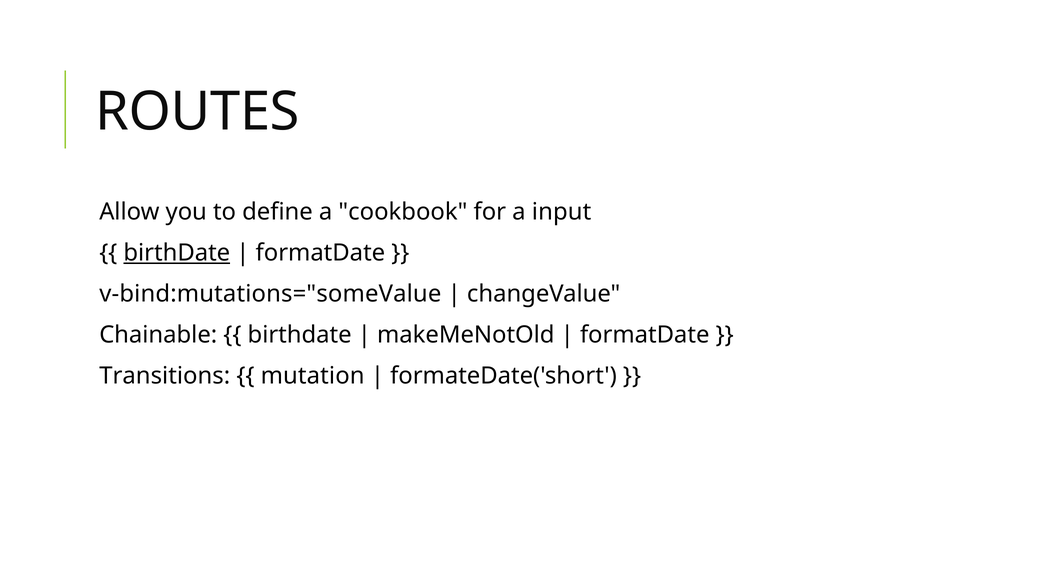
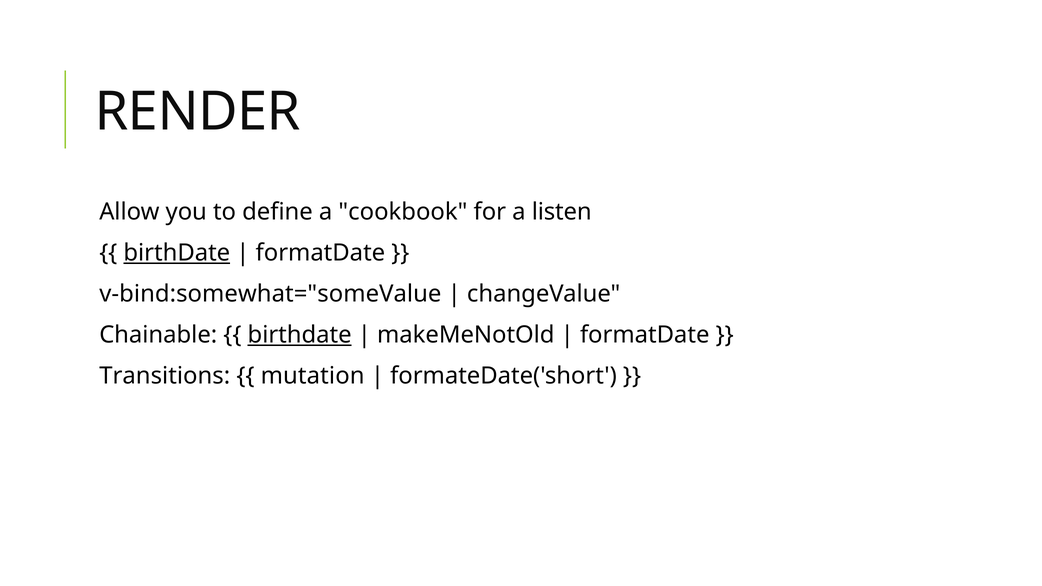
ROUTES: ROUTES -> RENDER
input: input -> listen
v-bind:mutations="someValue: v-bind:mutations="someValue -> v-bind:somewhat="someValue
birthdate at (300, 335) underline: none -> present
